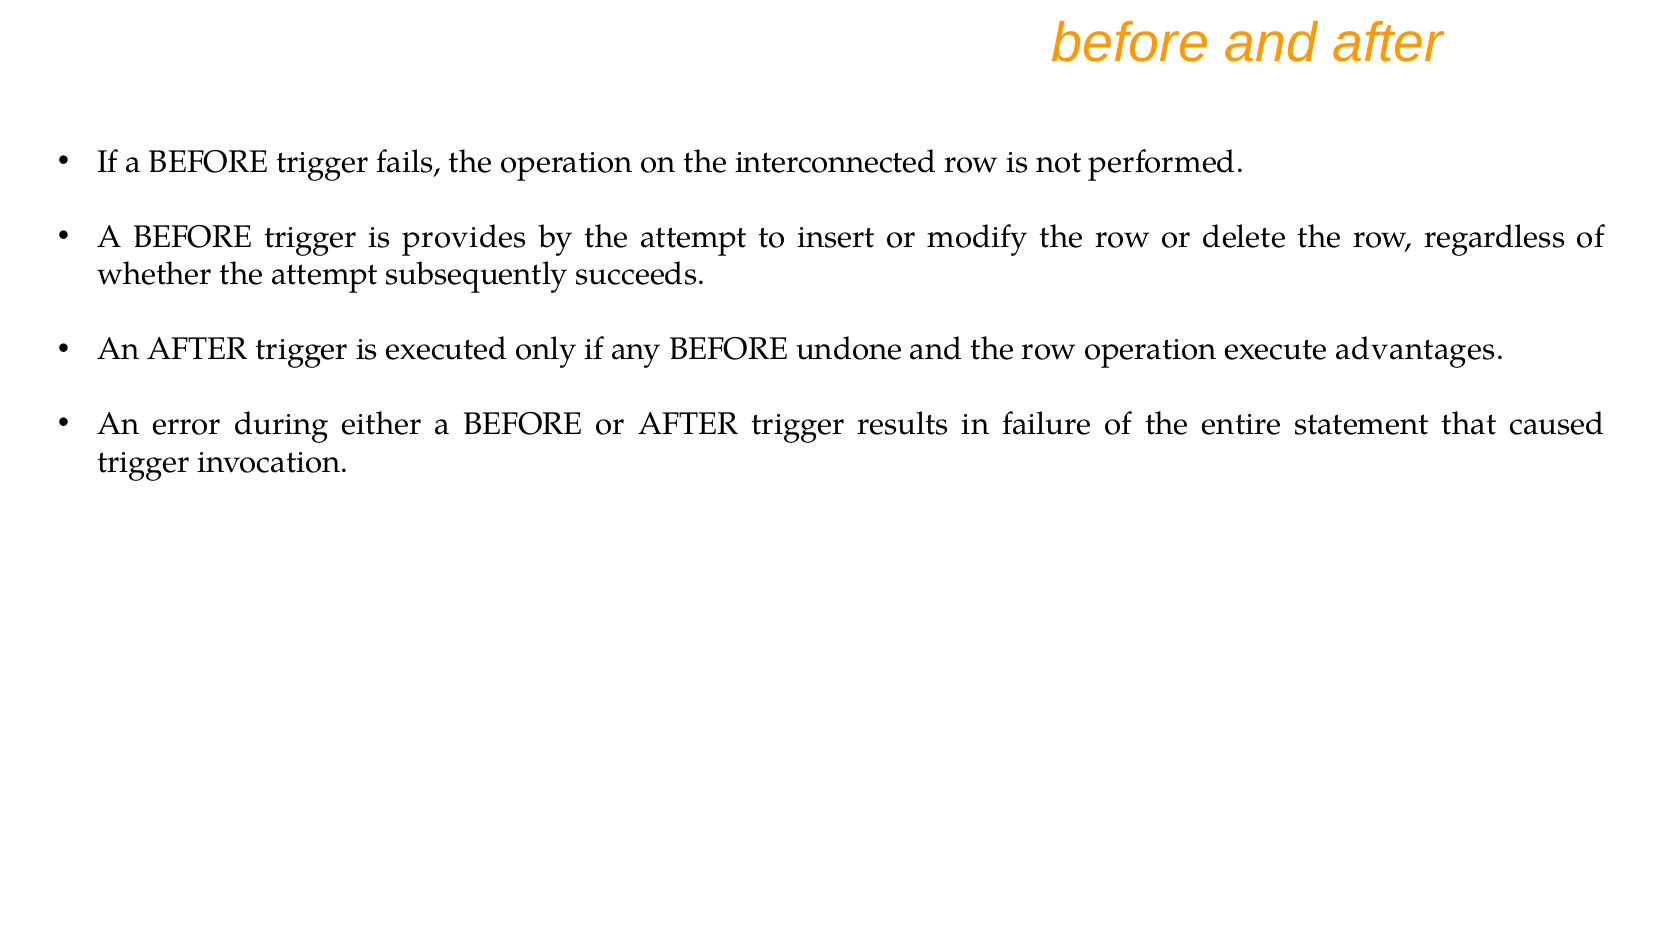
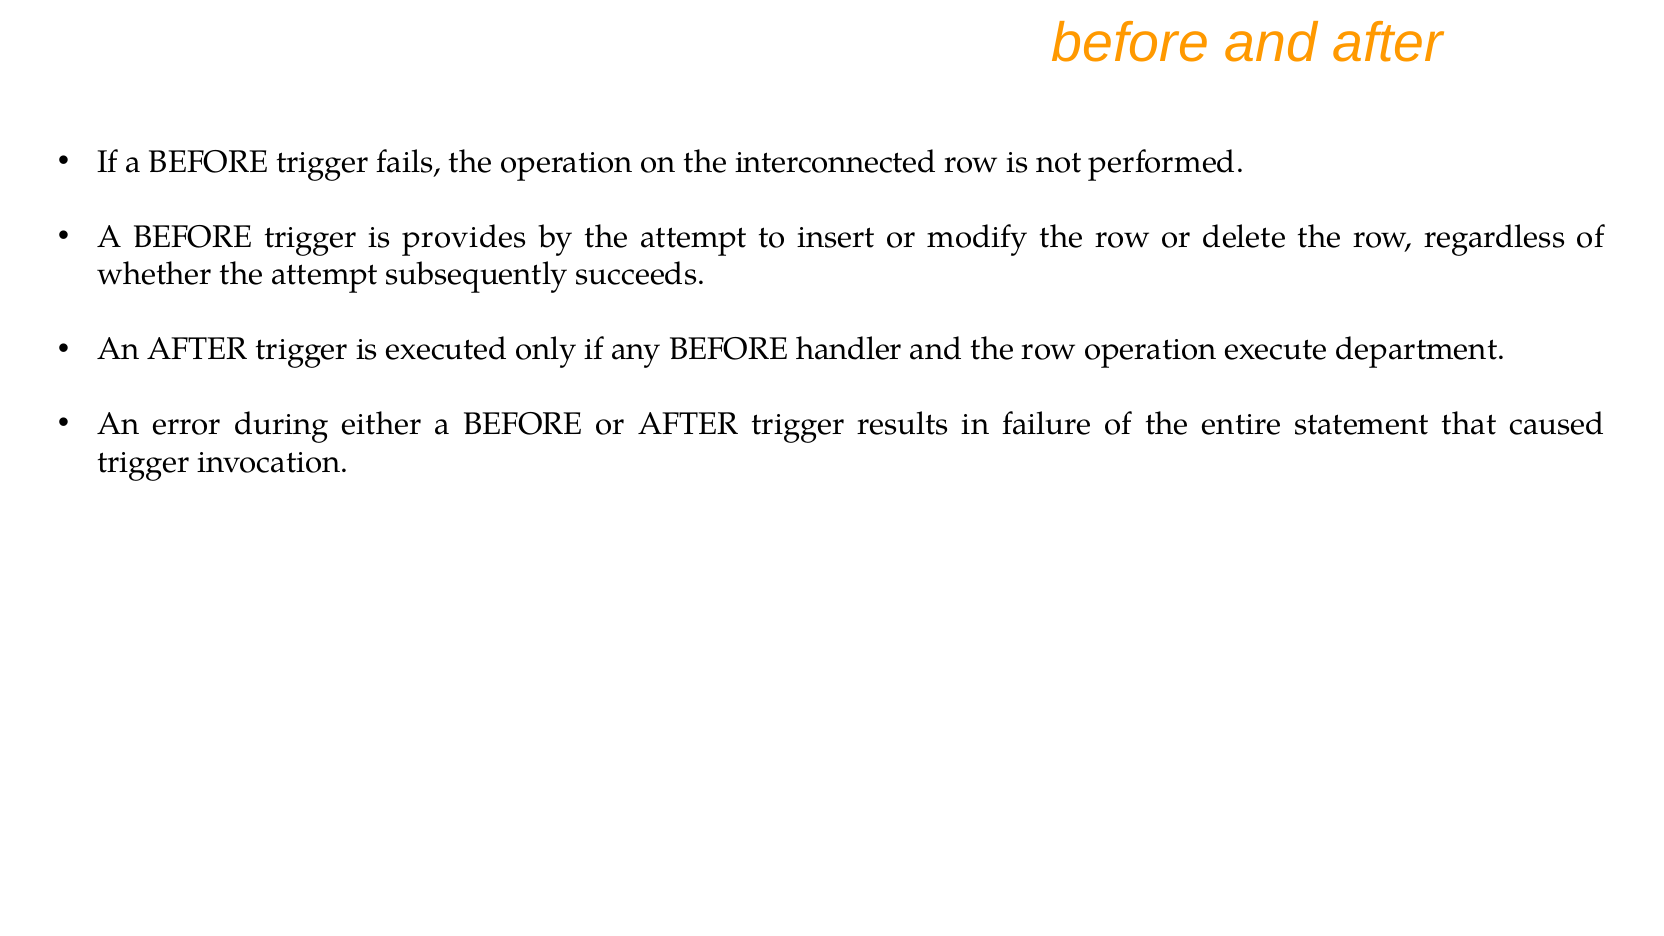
undone: undone -> handler
advantages: advantages -> department
